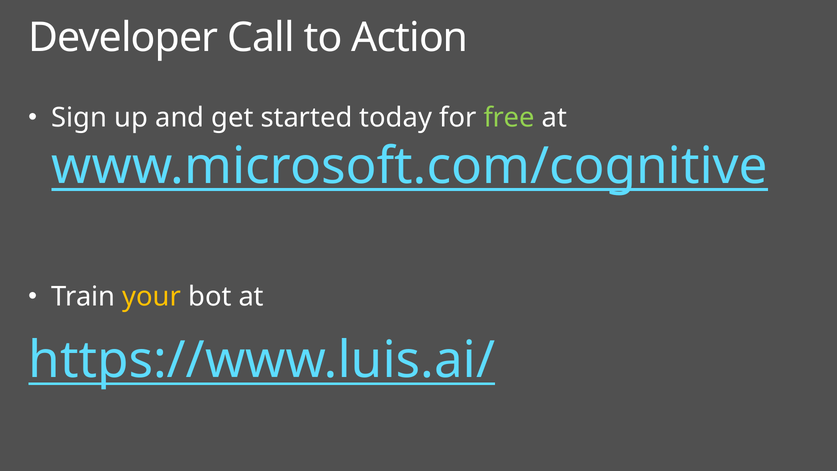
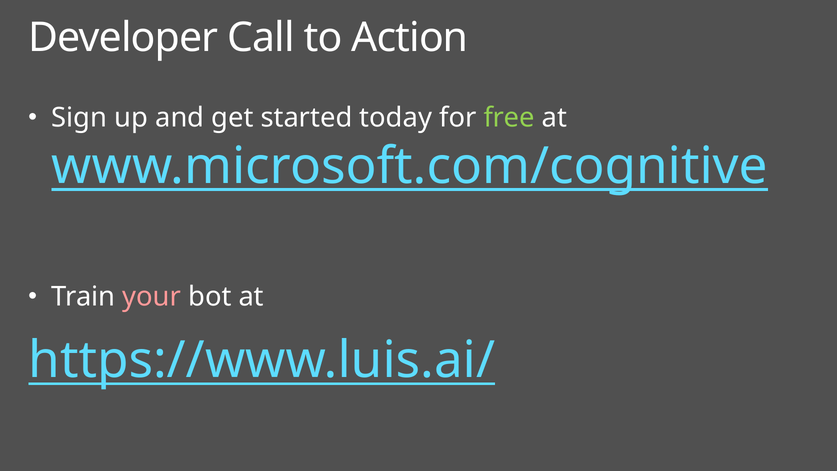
your colour: yellow -> pink
